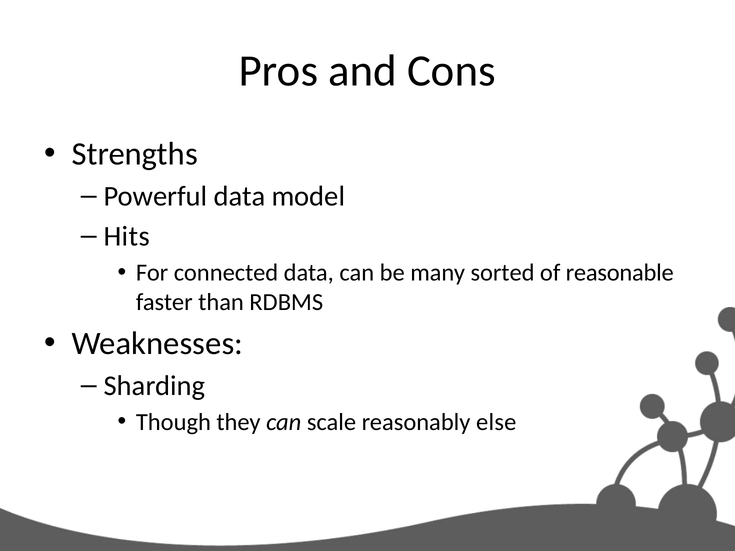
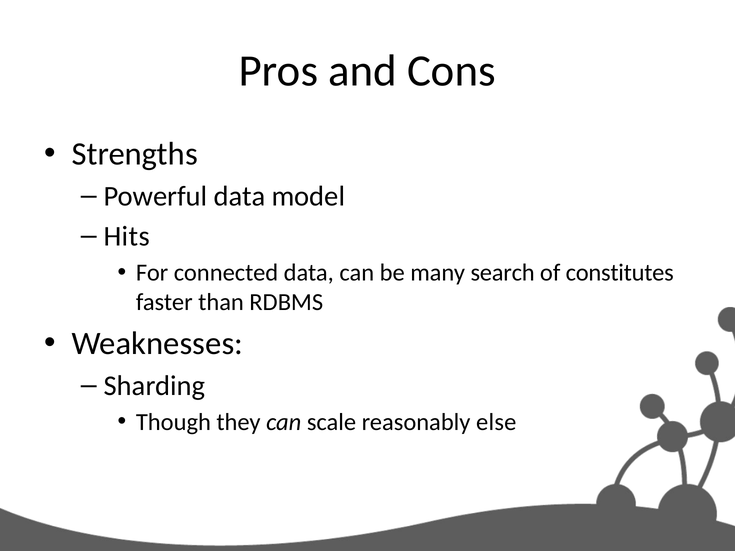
sorted: sorted -> search
reasonable: reasonable -> constitutes
